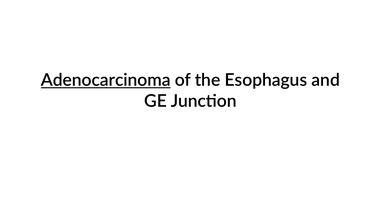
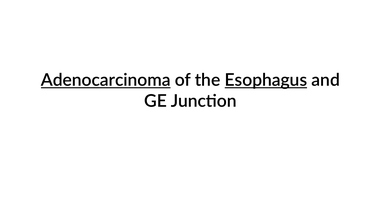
Esophagus underline: none -> present
